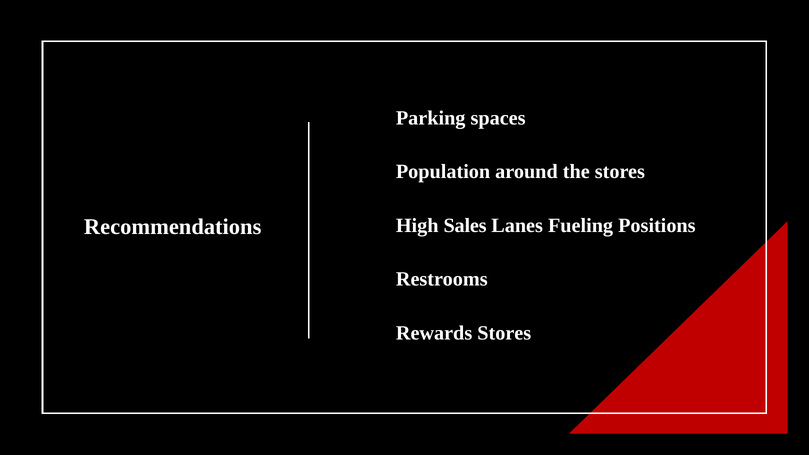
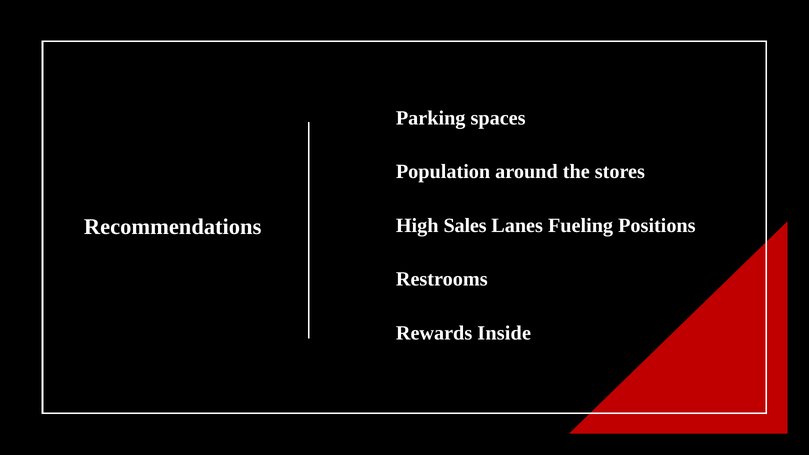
Rewards Stores: Stores -> Inside
